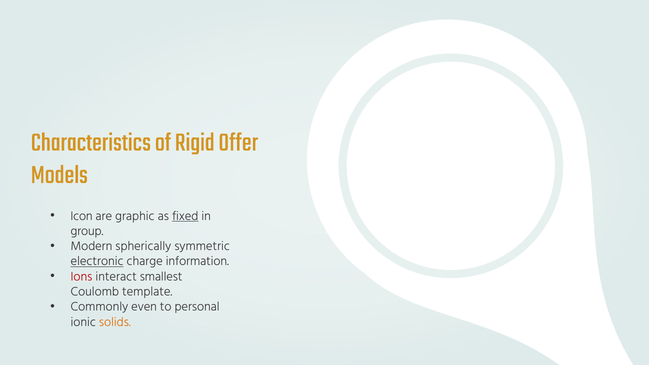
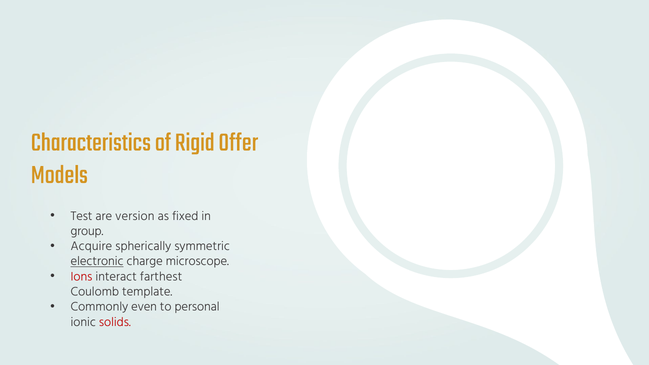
Icon: Icon -> Test
graphic: graphic -> version
fixed underline: present -> none
Modern: Modern -> Acquire
information: information -> microscope
smallest: smallest -> farthest
solids colour: orange -> red
